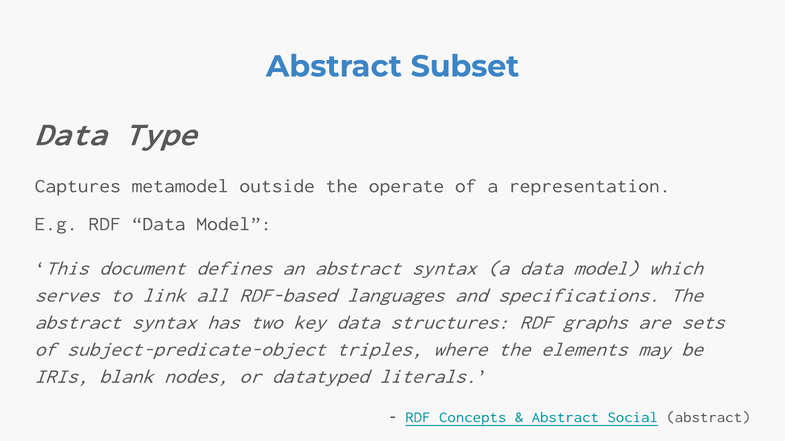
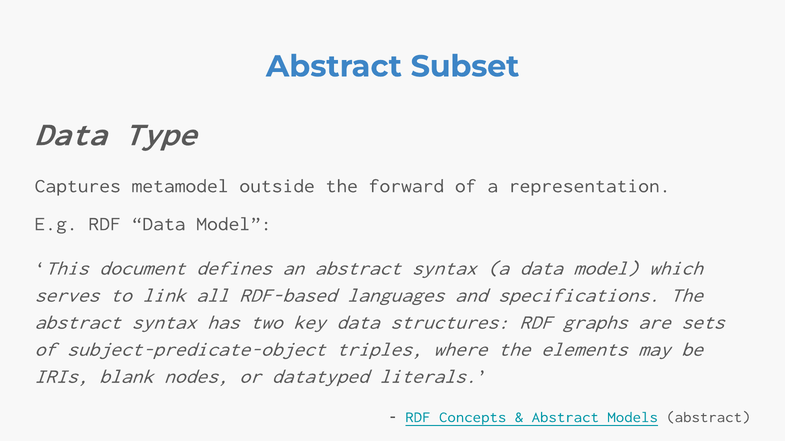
operate: operate -> forward
Social: Social -> Models
